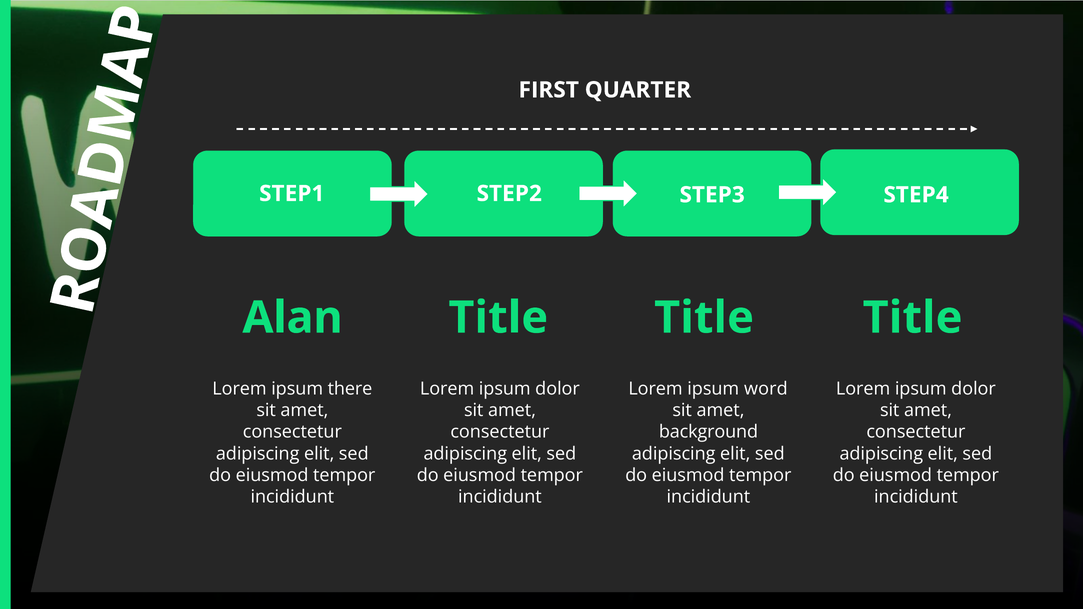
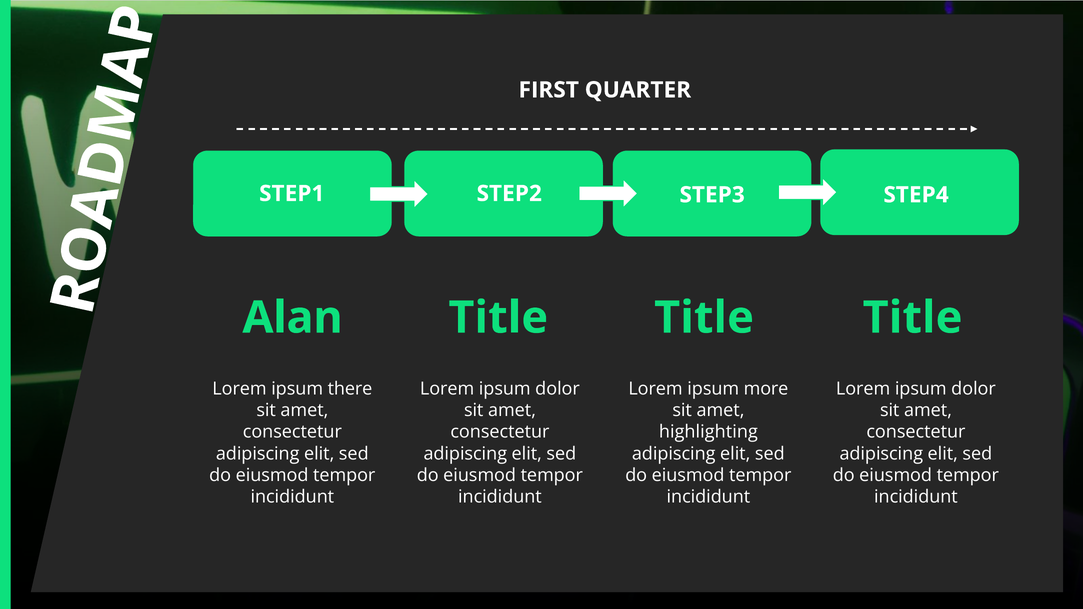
word: word -> more
background: background -> highlighting
